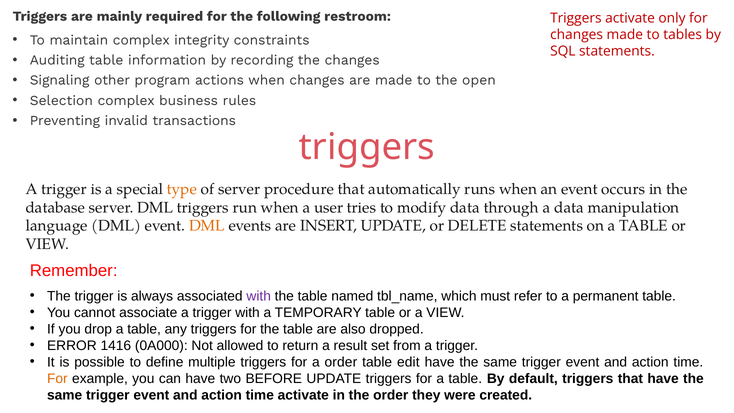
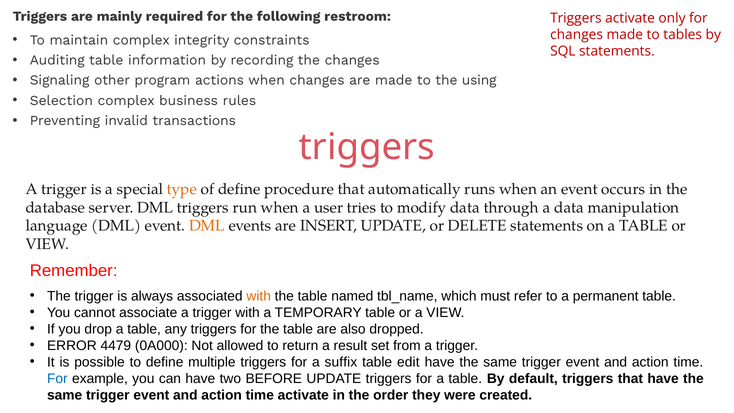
open: open -> using
of server: server -> define
with at (259, 296) colour: purple -> orange
1416: 1416 -> 4479
a order: order -> suffix
For at (57, 379) colour: orange -> blue
